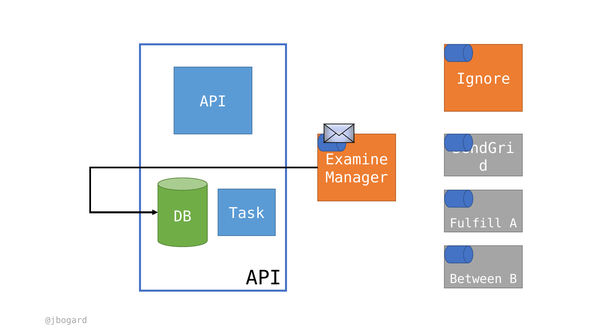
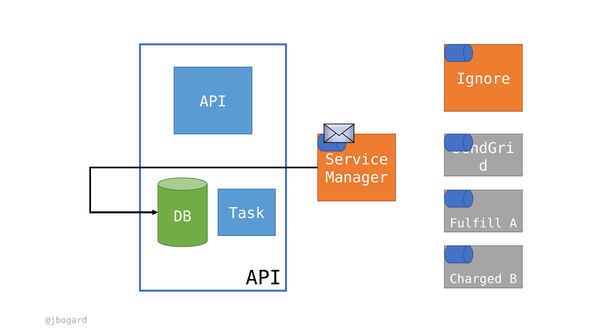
Examine: Examine -> Service
Between: Between -> Charged
